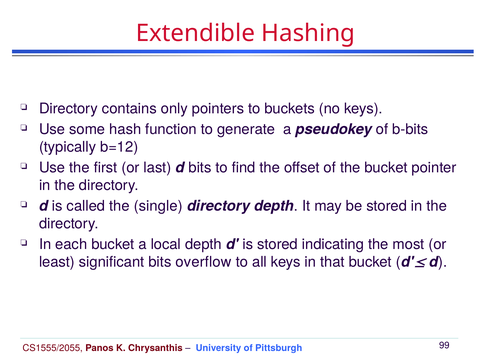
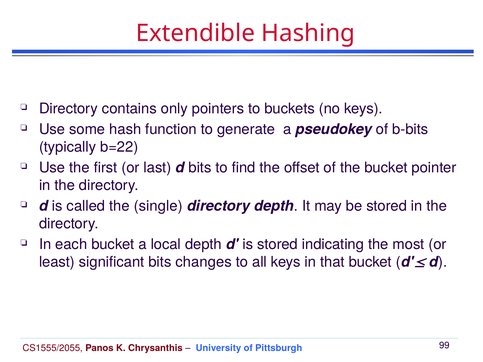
b=12: b=12 -> b=22
overflow: overflow -> changes
